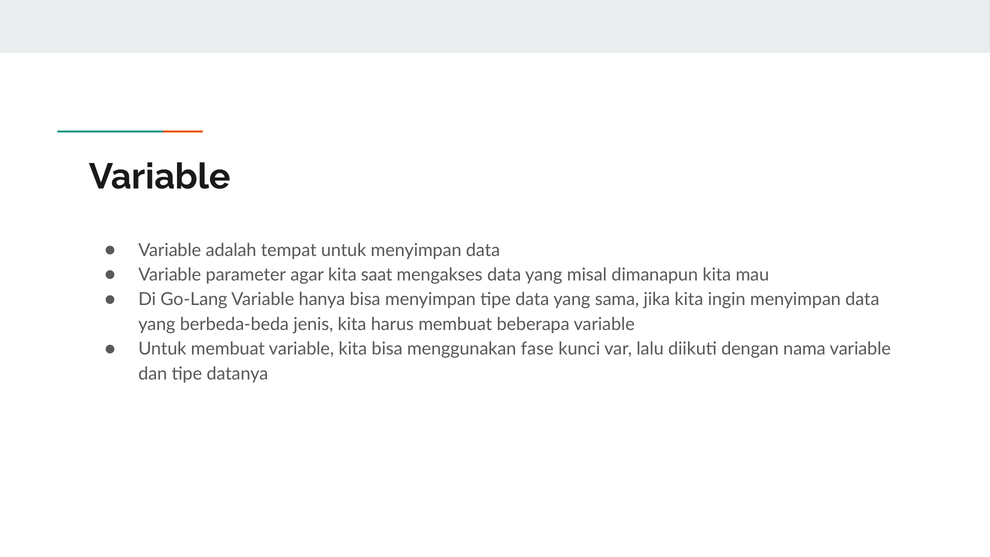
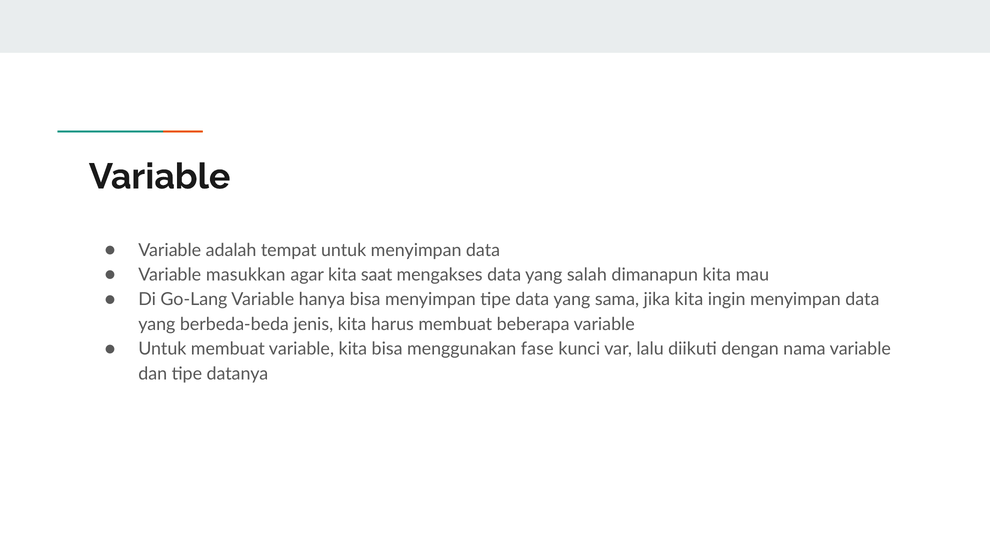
parameter: parameter -> masukkan
misal: misal -> salah
